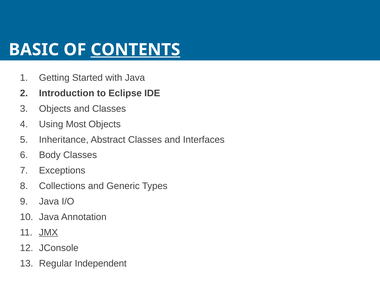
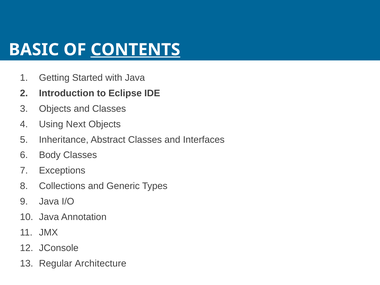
Most: Most -> Next
JMX underline: present -> none
Independent: Independent -> Architecture
